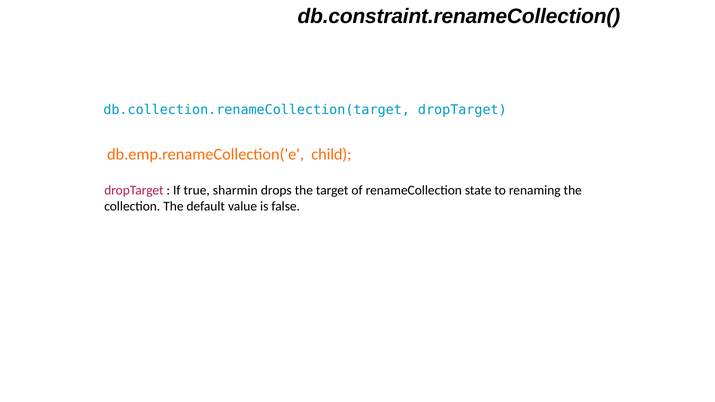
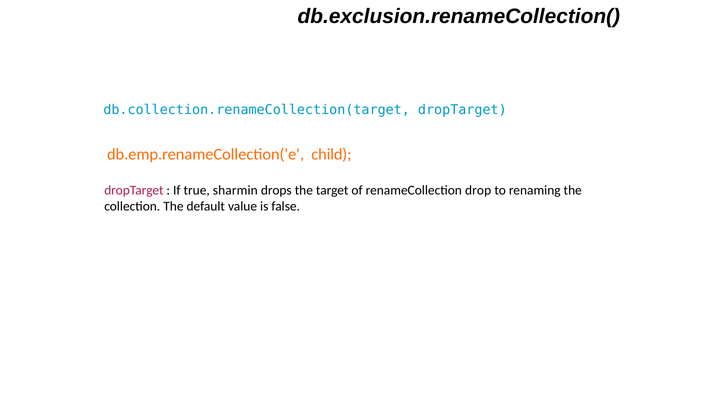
db.constraint.renameCollection(: db.constraint.renameCollection( -> db.exclusion.renameCollection(
state: state -> drop
